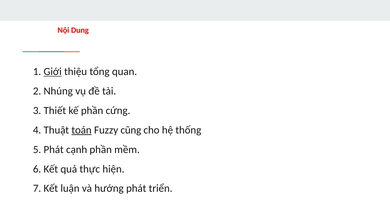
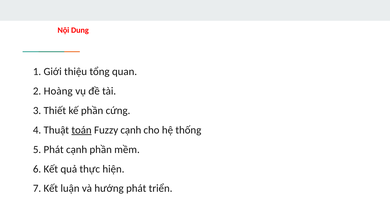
Giới underline: present -> none
Nhúng: Nhúng -> Hoàng
Fuzzy cũng: cũng -> cạnh
